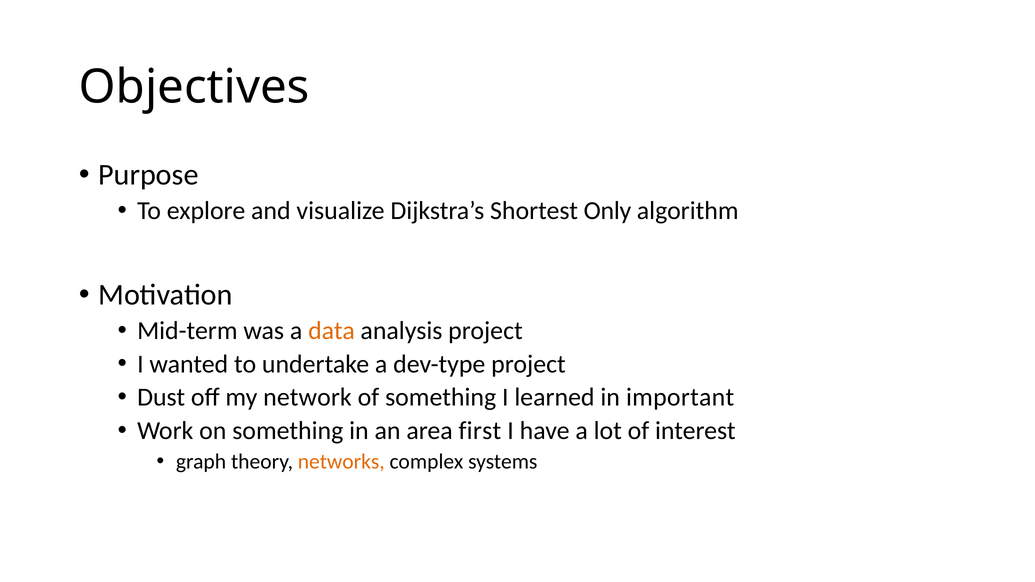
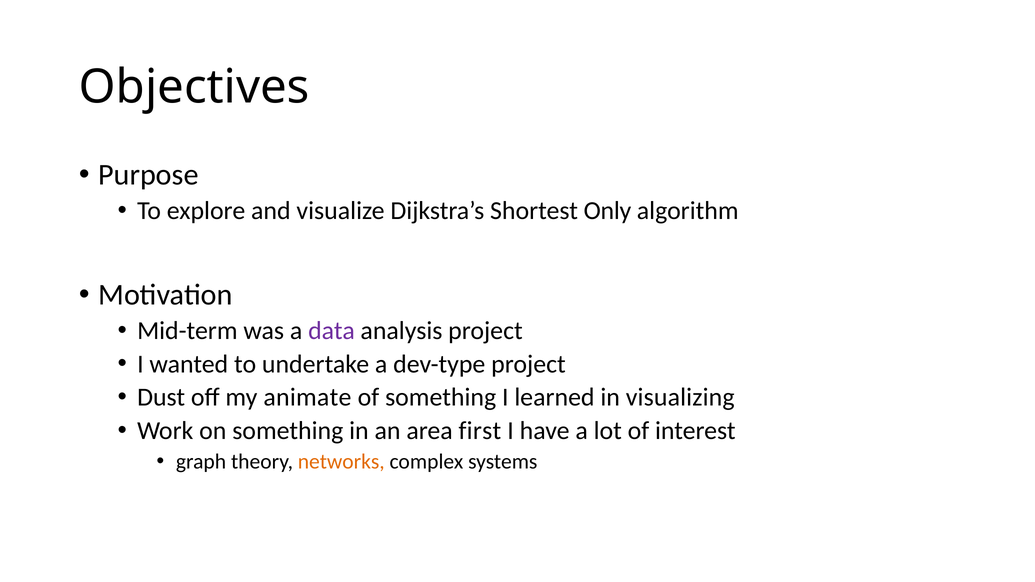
data colour: orange -> purple
network: network -> animate
important: important -> visualizing
